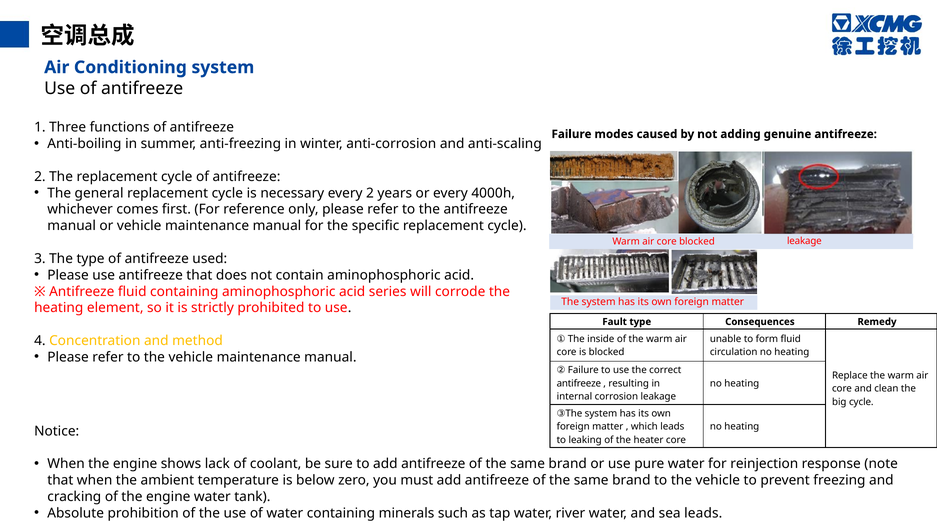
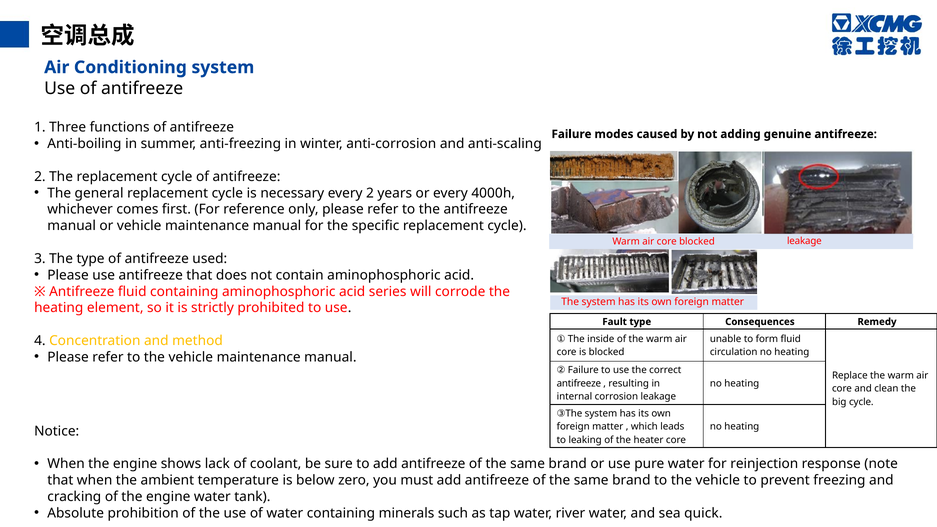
sea leads: leads -> quick
